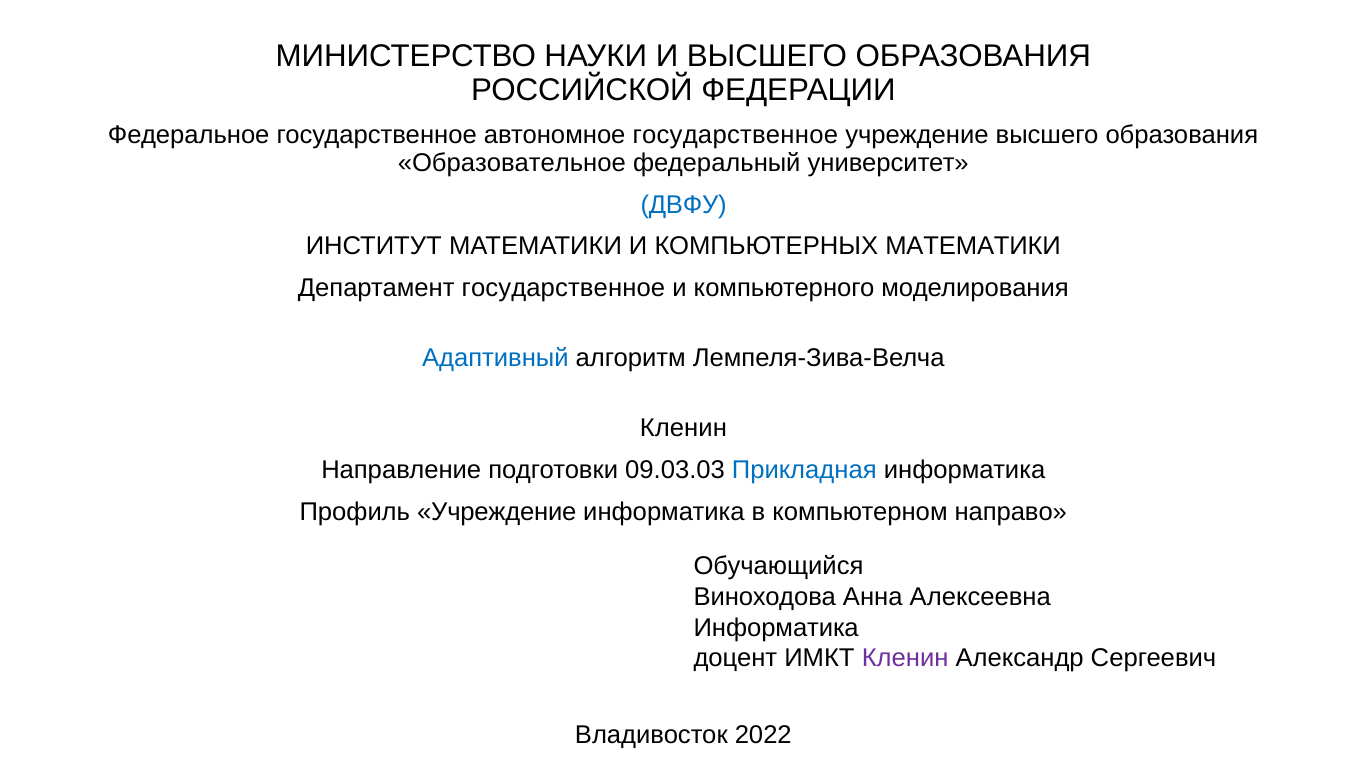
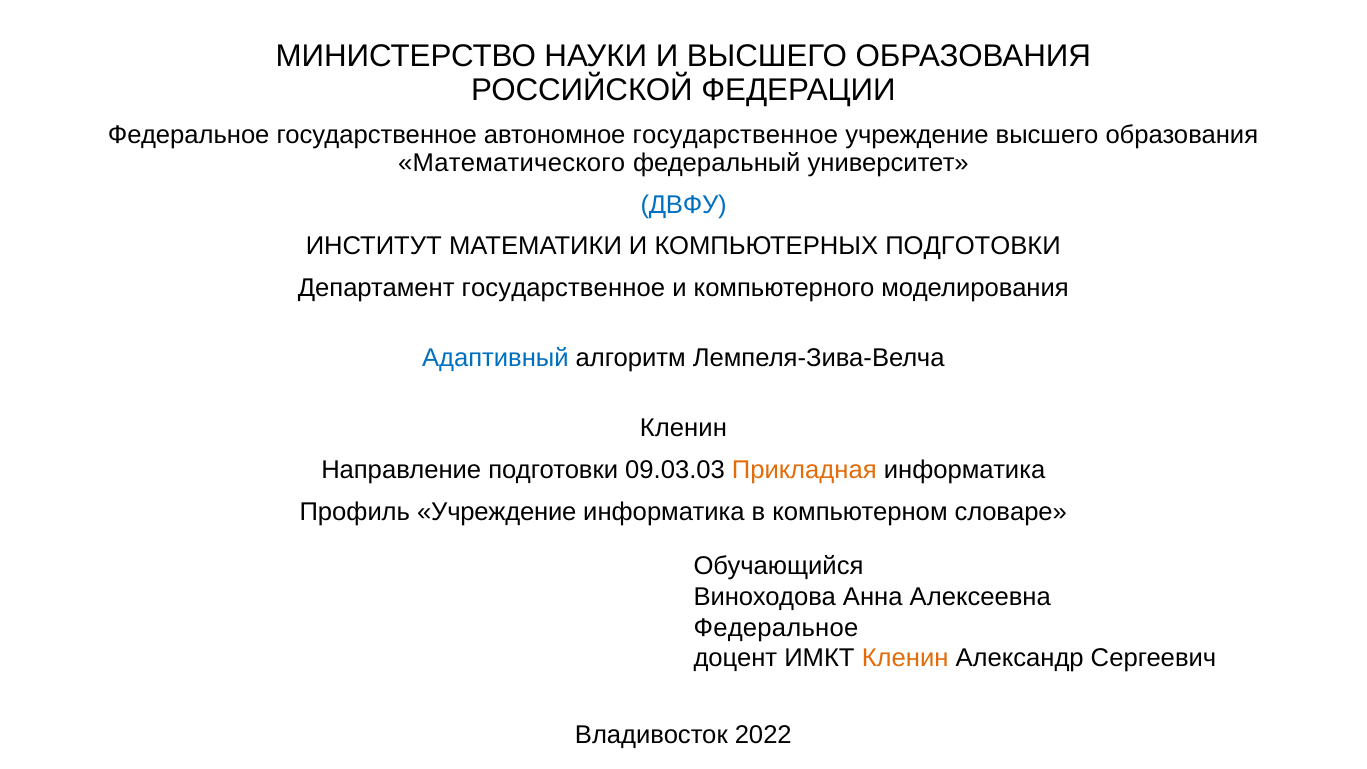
Образовательное: Образовательное -> Математического
КОМПЬЮТЕРНЫХ МАТЕМАТИКИ: МАТЕМАТИКИ -> ПОДГОТОВКИ
Прикладная colour: blue -> orange
направо: направо -> словаре
Информатика at (776, 628): Информатика -> Федеральное
Кленин at (905, 658) colour: purple -> orange
